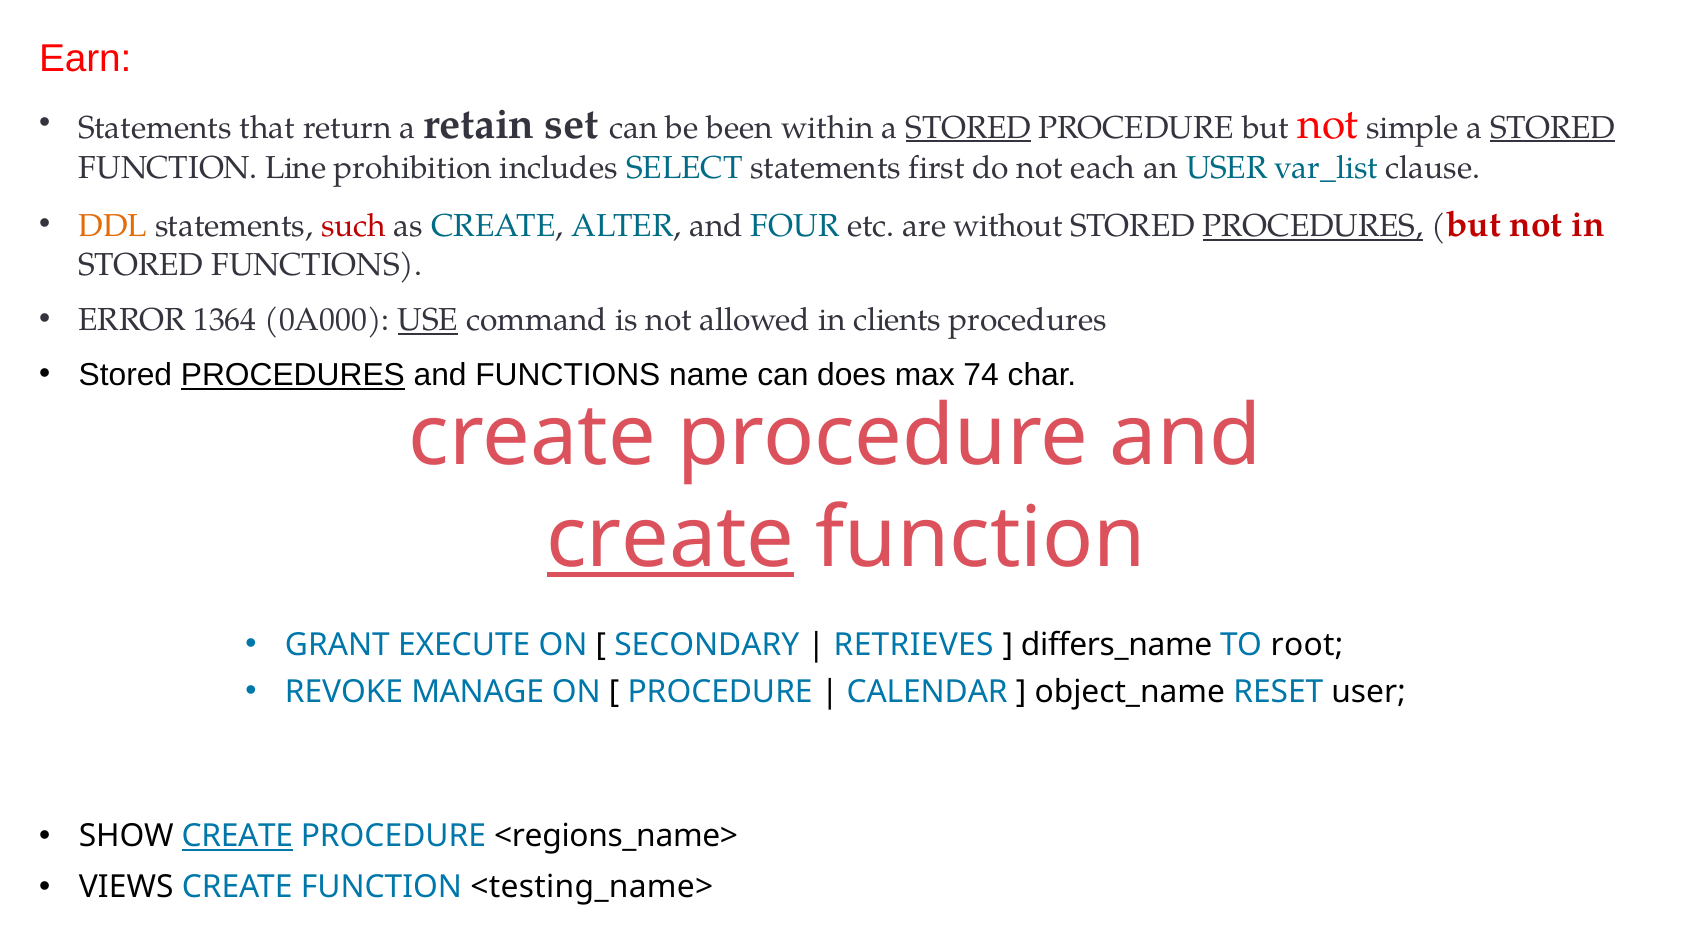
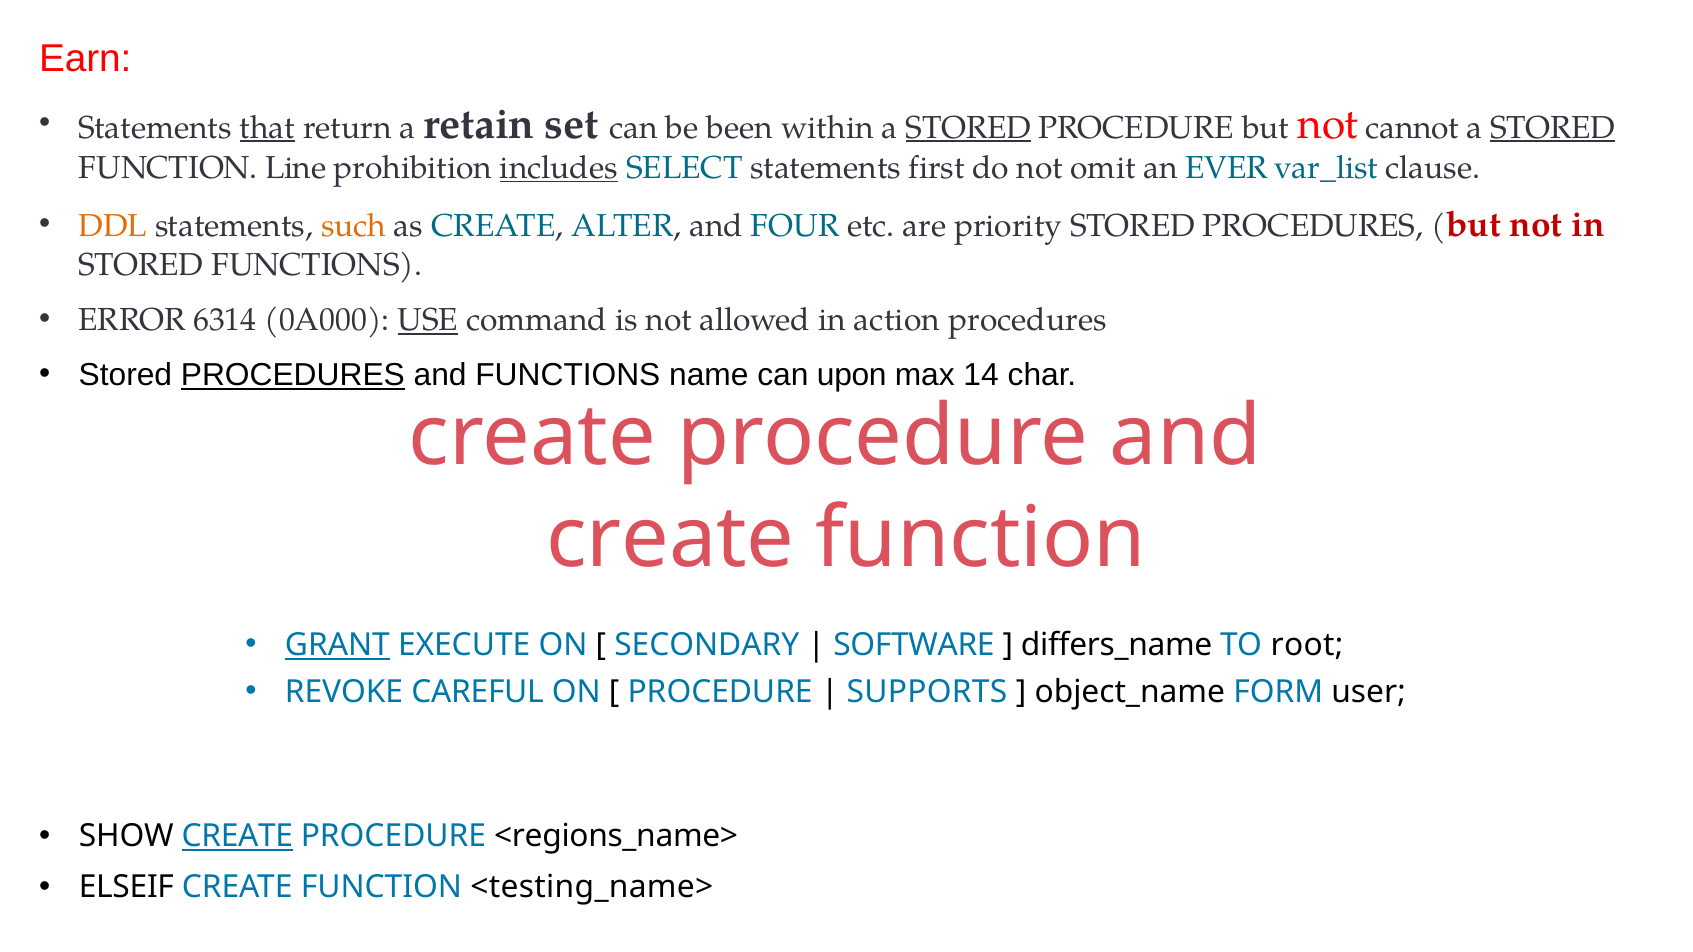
that underline: none -> present
simple: simple -> cannot
includes underline: none -> present
each: each -> omit
an USER: USER -> EVER
such colour: red -> orange
without: without -> priority
PROCEDURES at (1313, 226) underline: present -> none
1364: 1364 -> 6314
clients: clients -> action
does: does -> upon
74: 74 -> 14
create at (670, 539) underline: present -> none
GRANT underline: none -> present
RETRIEVES: RETRIEVES -> SOFTWARE
MANAGE: MANAGE -> CAREFUL
CALENDAR: CALENDAR -> SUPPORTS
RESET: RESET -> FORM
VIEWS: VIEWS -> ELSEIF
